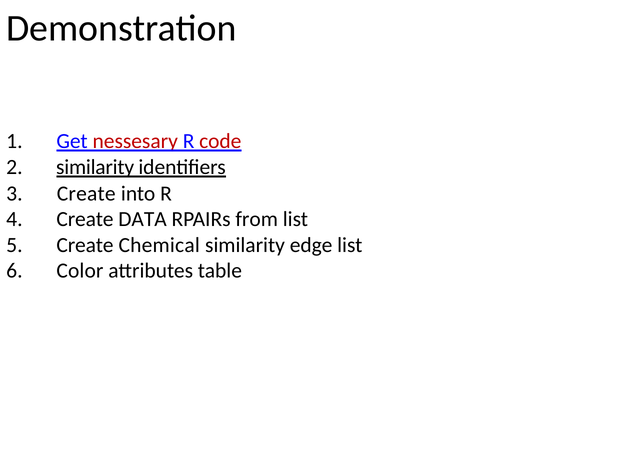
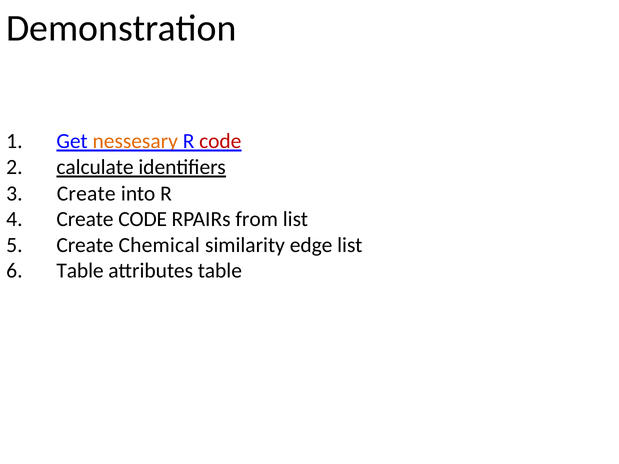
nessesary colour: red -> orange
similarity at (95, 167): similarity -> calculate
Create DATA: DATA -> CODE
Color at (80, 271): Color -> Table
